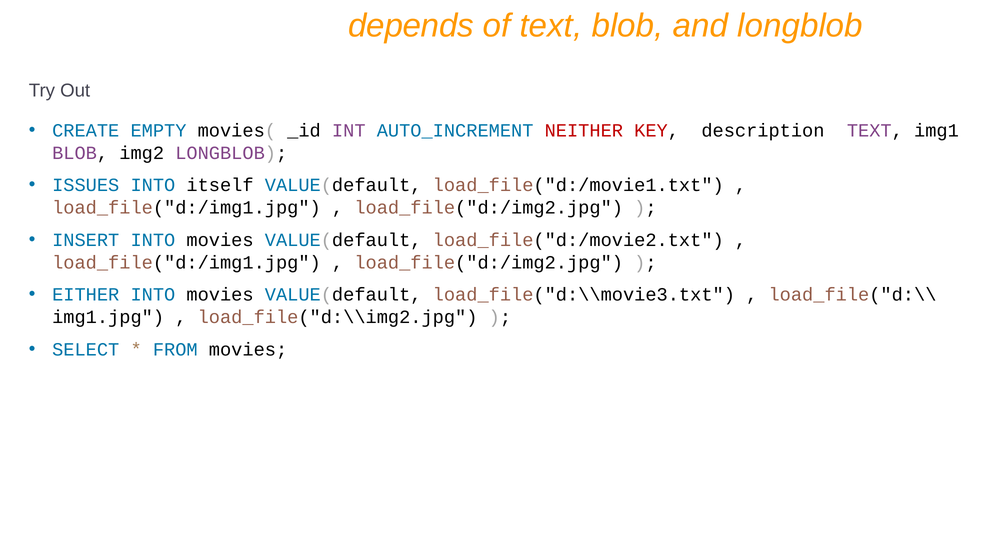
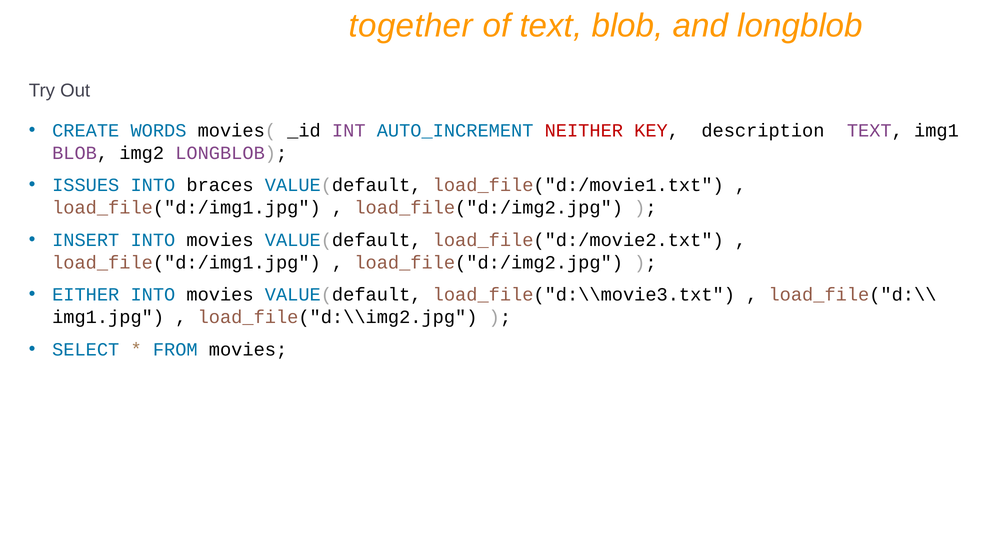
depends: depends -> together
EMPTY: EMPTY -> WORDS
itself: itself -> braces
